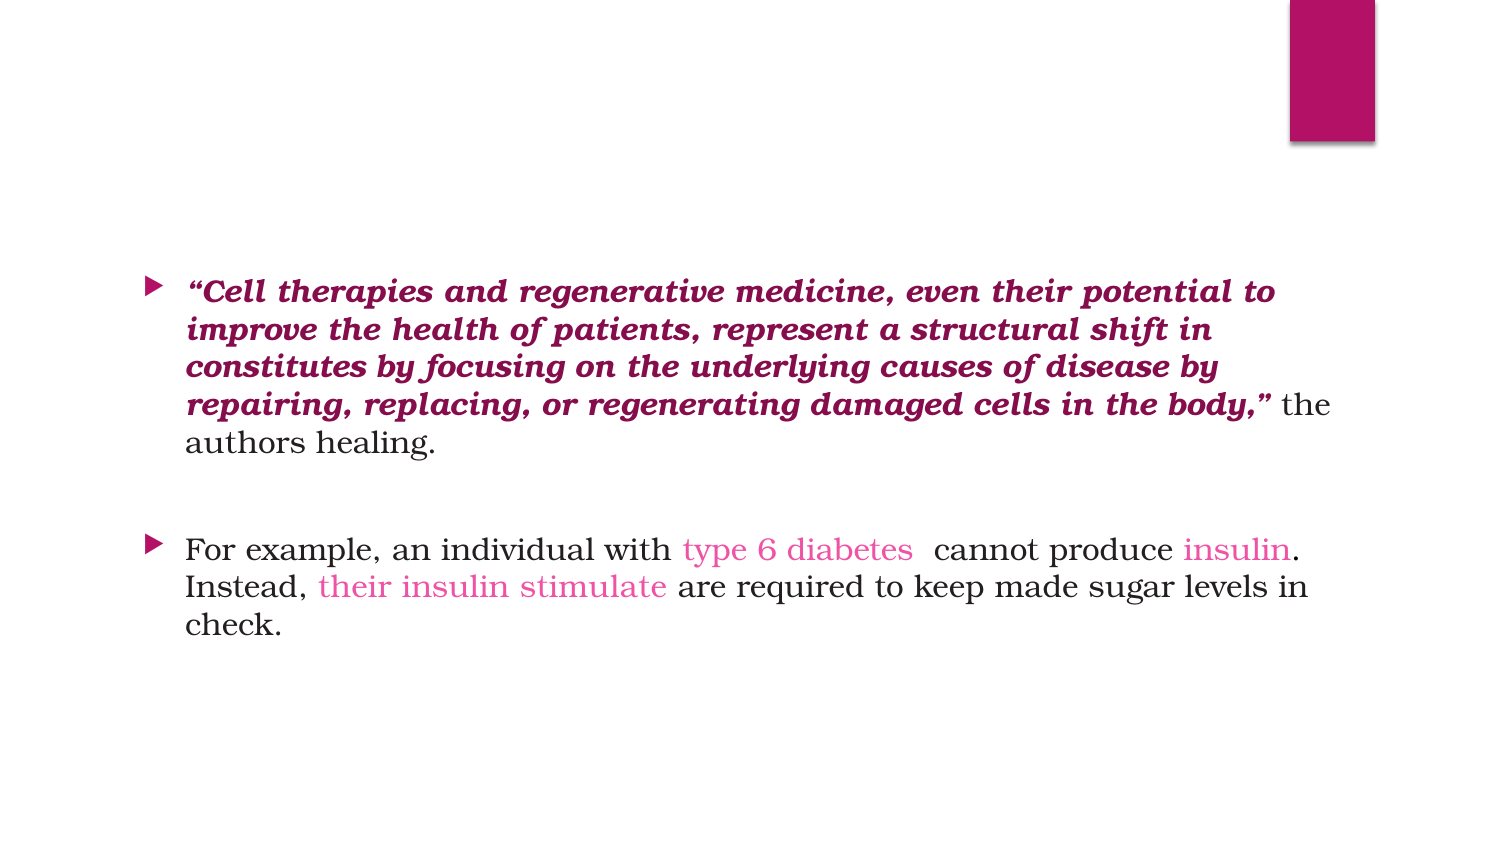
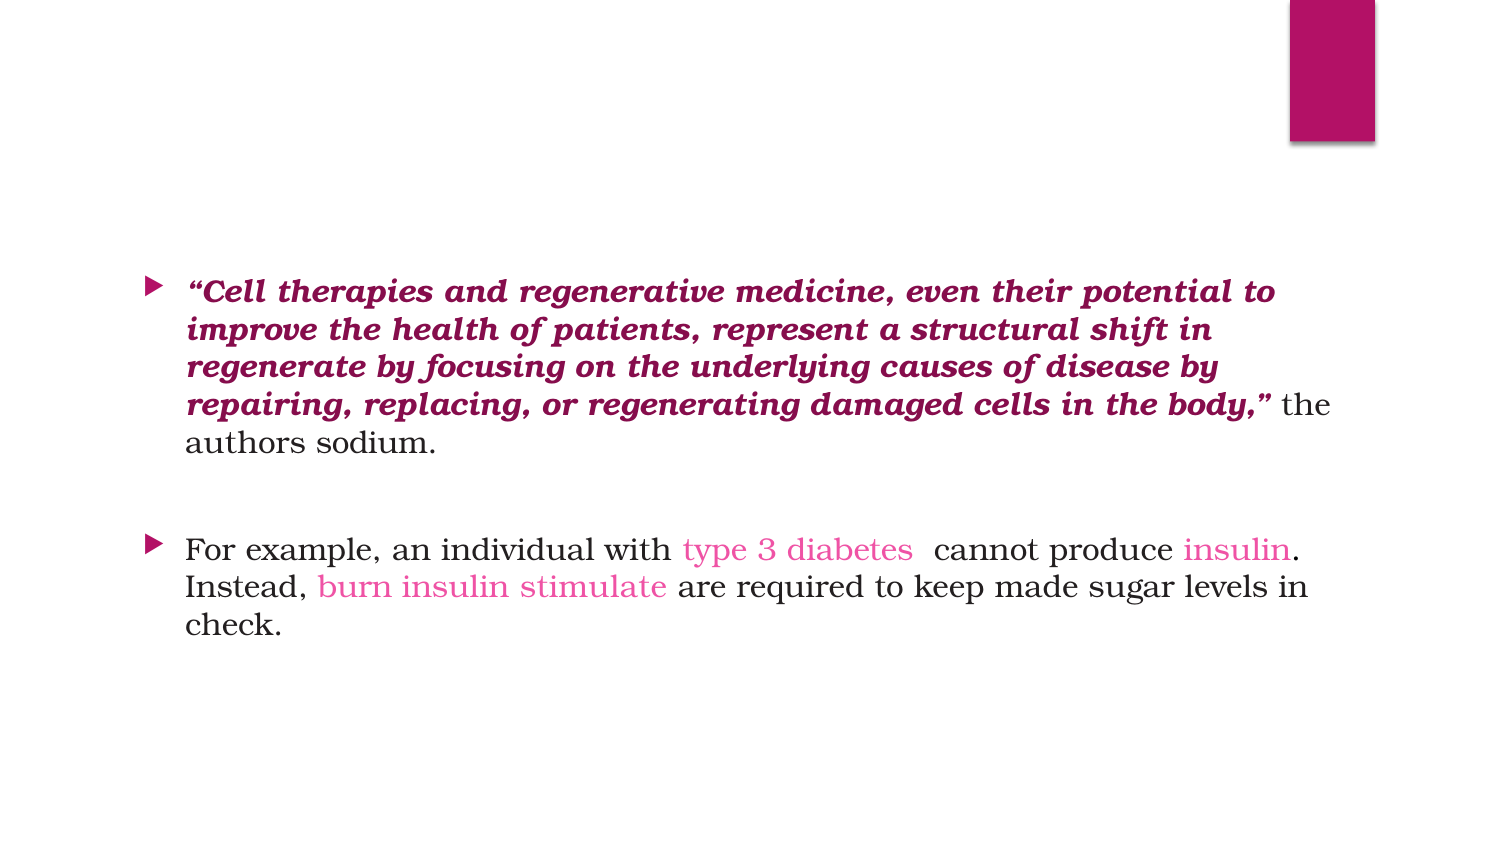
constitutes: constitutes -> regenerate
healing: healing -> sodium
6: 6 -> 3
Instead their: their -> burn
